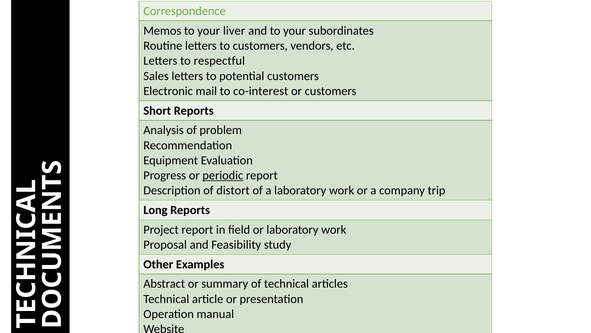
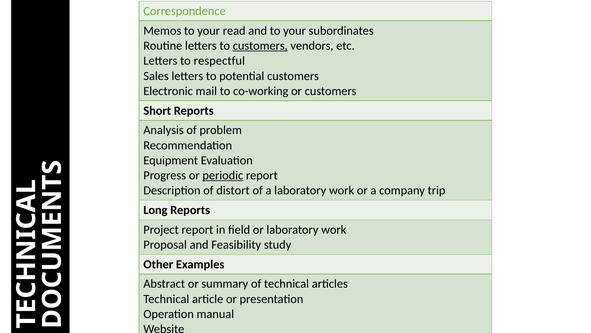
liver: liver -> read
customers at (260, 46) underline: none -> present
co-interest: co-interest -> co-working
